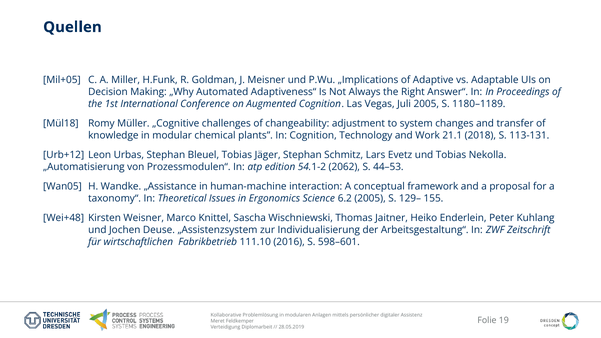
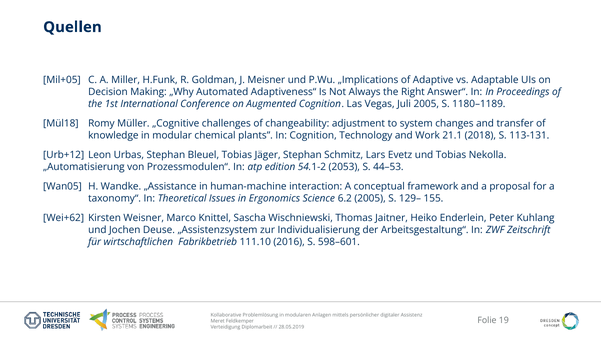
2062: 2062 -> 2053
Wei+48: Wei+48 -> Wei+62
